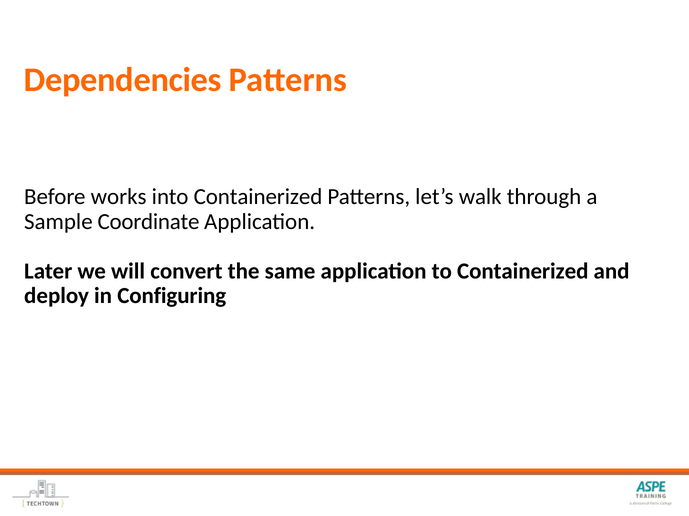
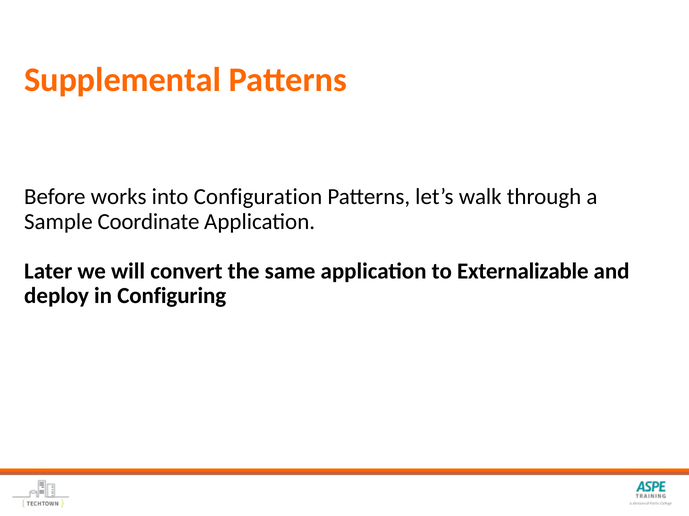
Dependencies: Dependencies -> Supplemental
into Containerized: Containerized -> Configuration
to Containerized: Containerized -> Externalizable
